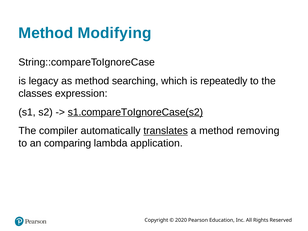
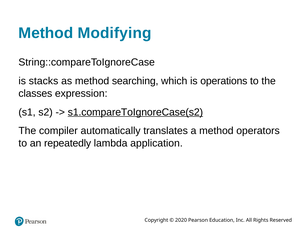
legacy: legacy -> stacks
repeatedly: repeatedly -> operations
translates underline: present -> none
removing: removing -> operators
comparing: comparing -> repeatedly
